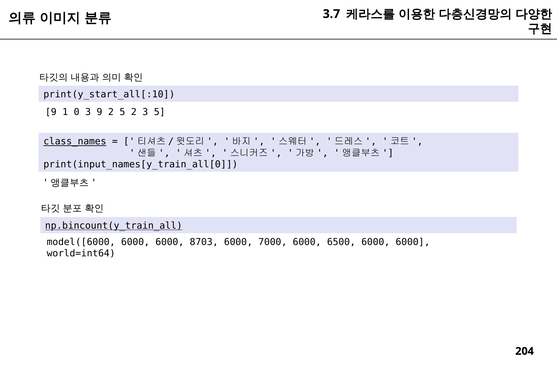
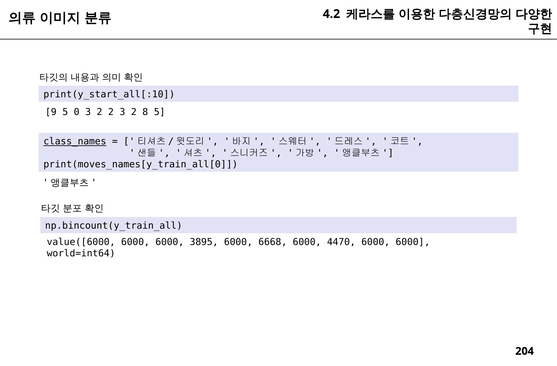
3.7: 3.7 -> 4.2
9 1: 1 -> 5
0 3 9: 9 -> 2
2 5: 5 -> 3
2 3: 3 -> 8
print(input_names[y_train_all[0: print(input_names[y_train_all[0 -> print(moves_names[y_train_all[0
np.bincount(y_train_all underline: present -> none
model([6000: model([6000 -> value([6000
8703: 8703 -> 3895
7000: 7000 -> 6668
6500: 6500 -> 4470
